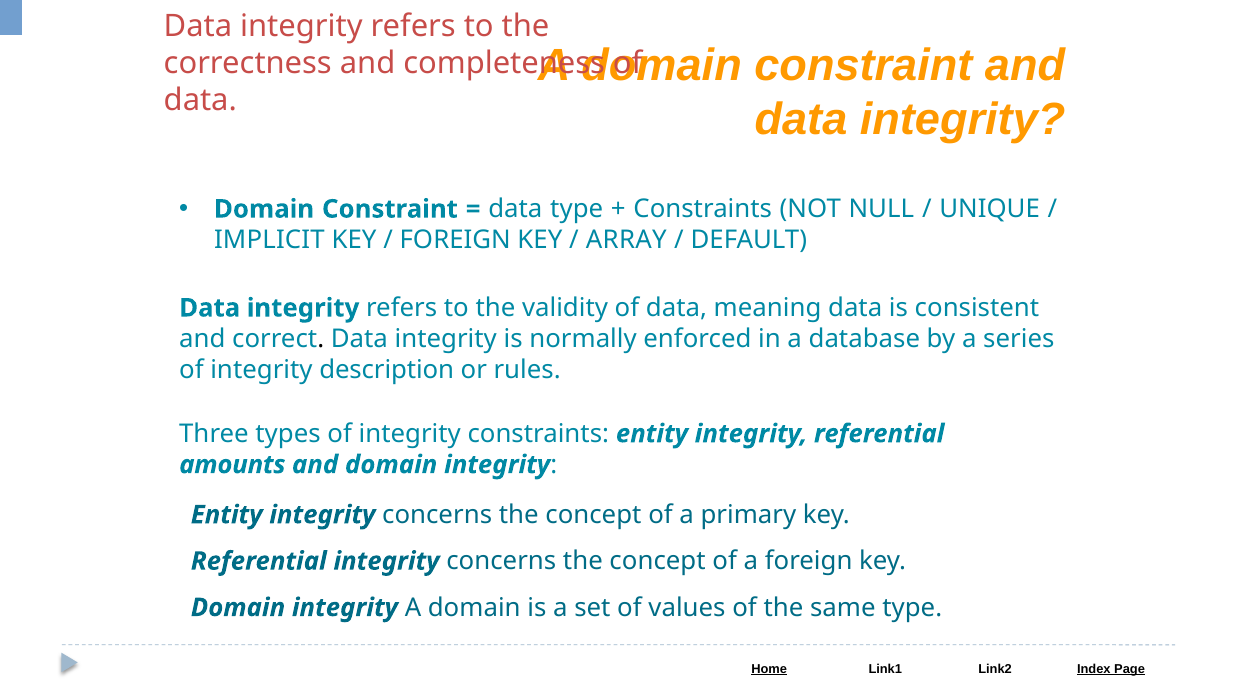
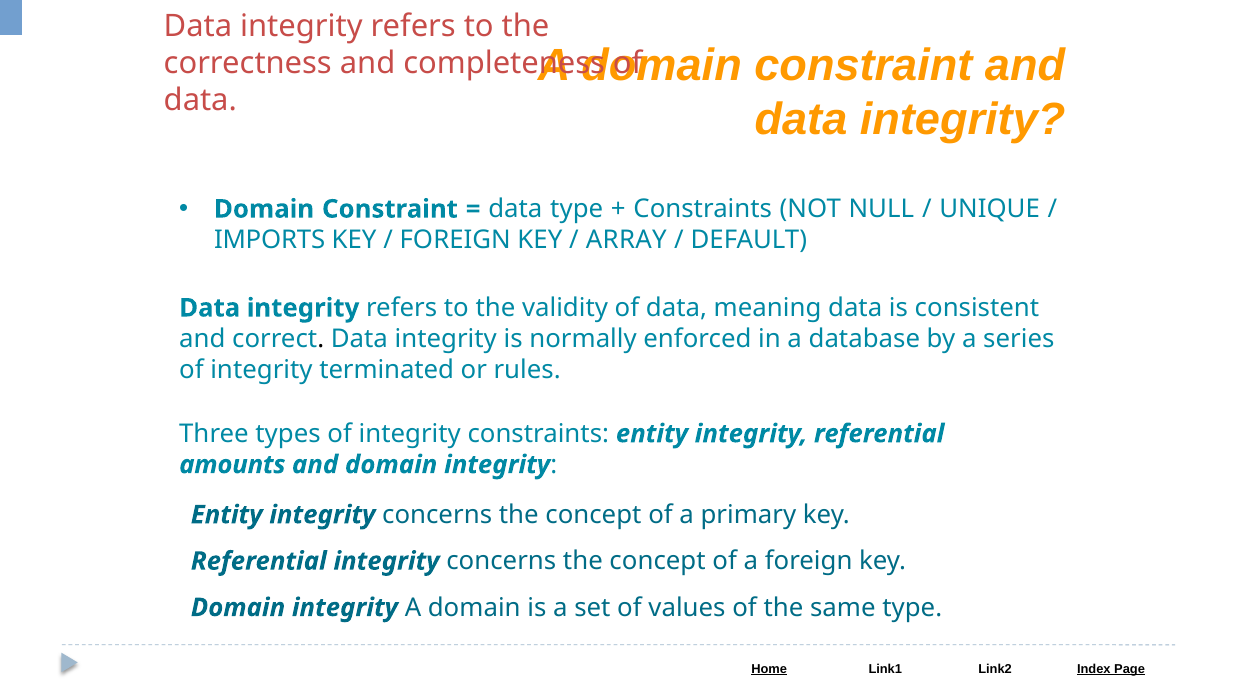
IMPLICIT: IMPLICIT -> IMPORTS
description: description -> terminated
